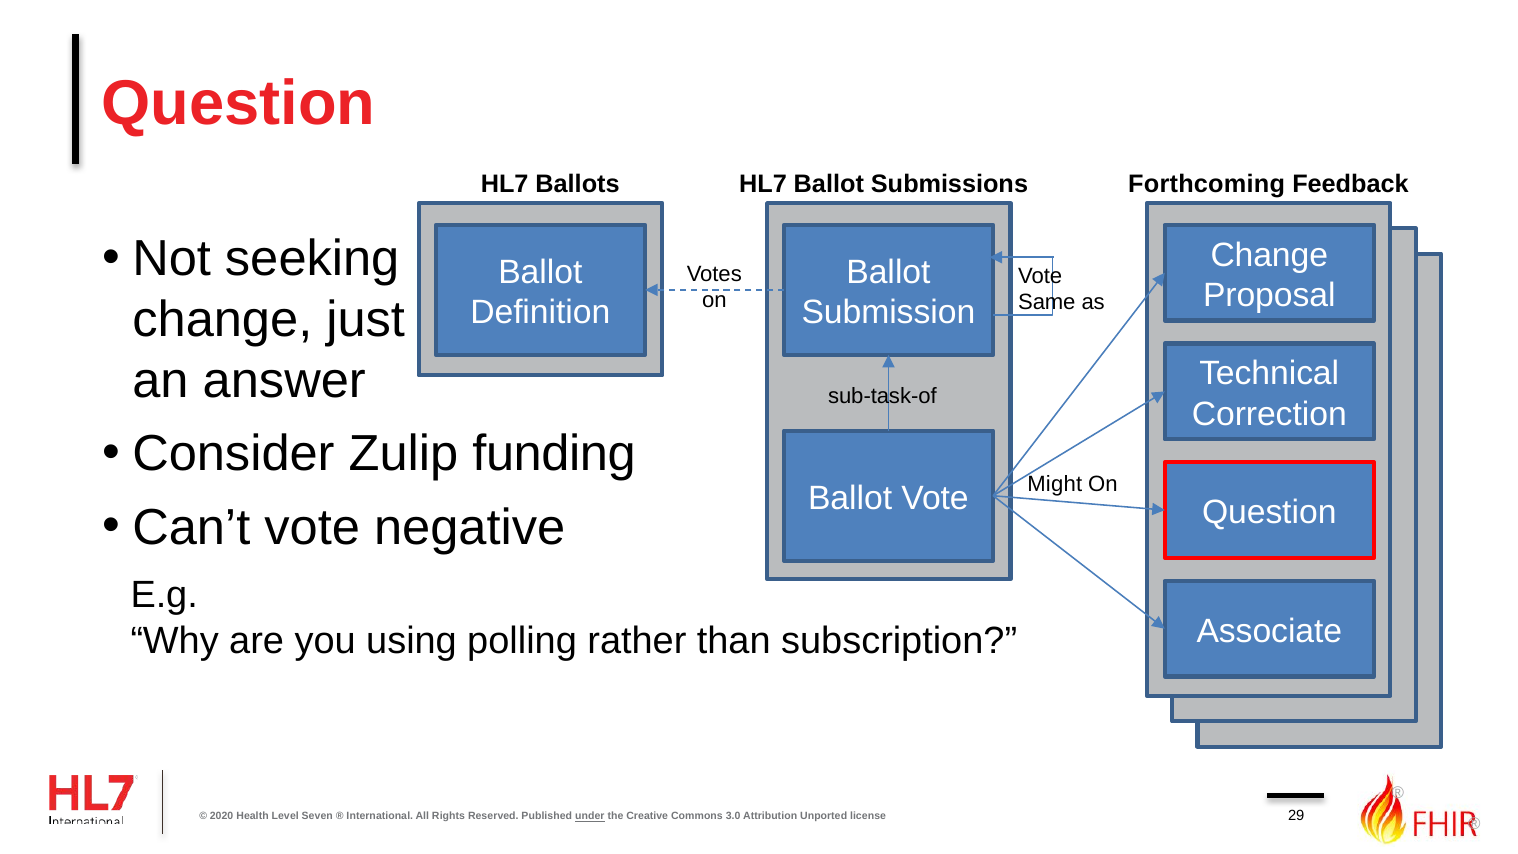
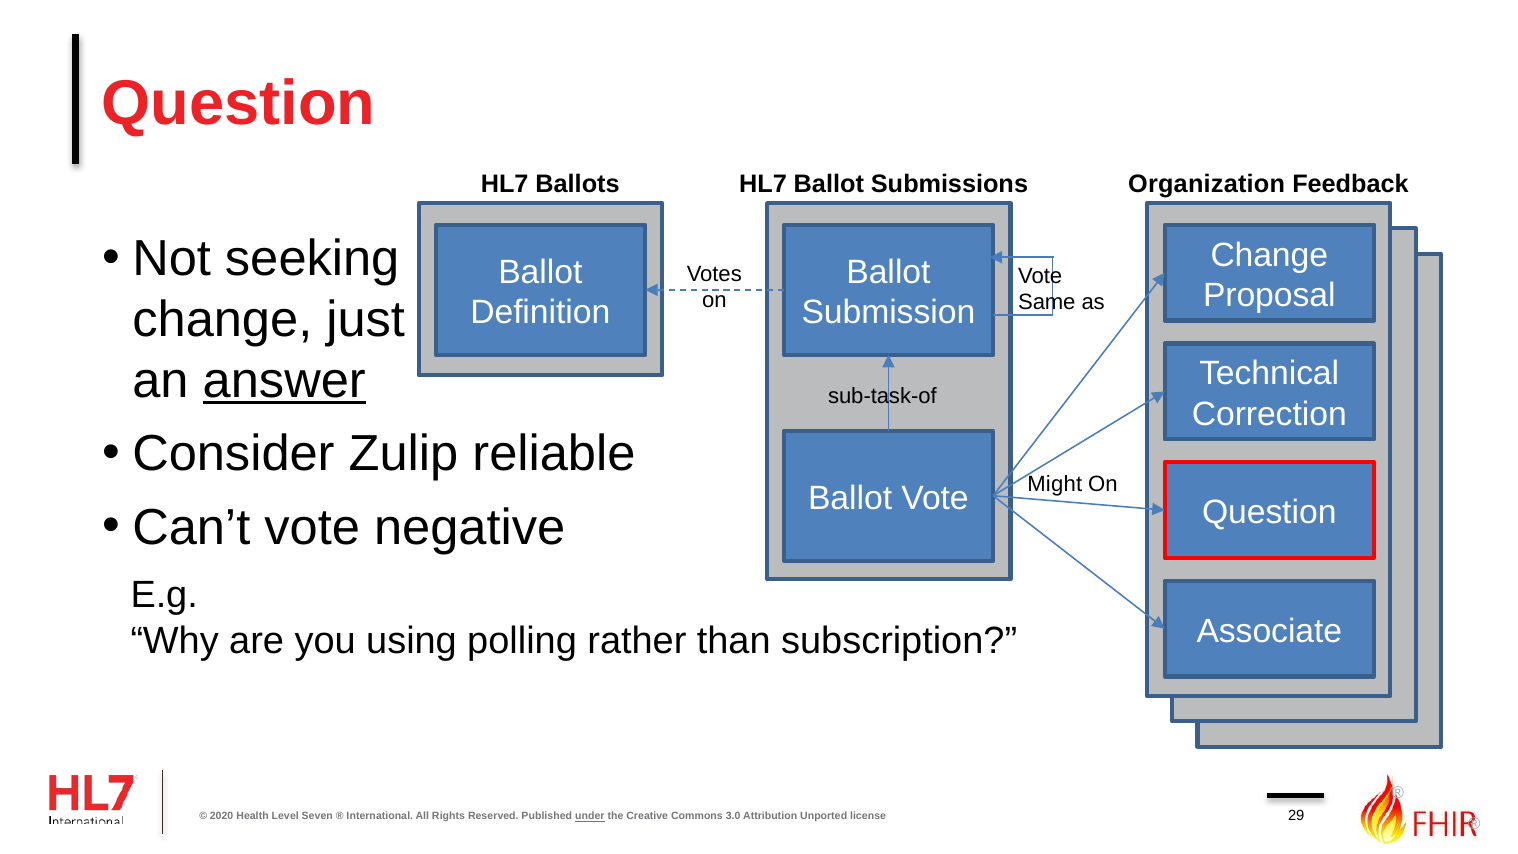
Forthcoming: Forthcoming -> Organization
answer underline: none -> present
funding: funding -> reliable
